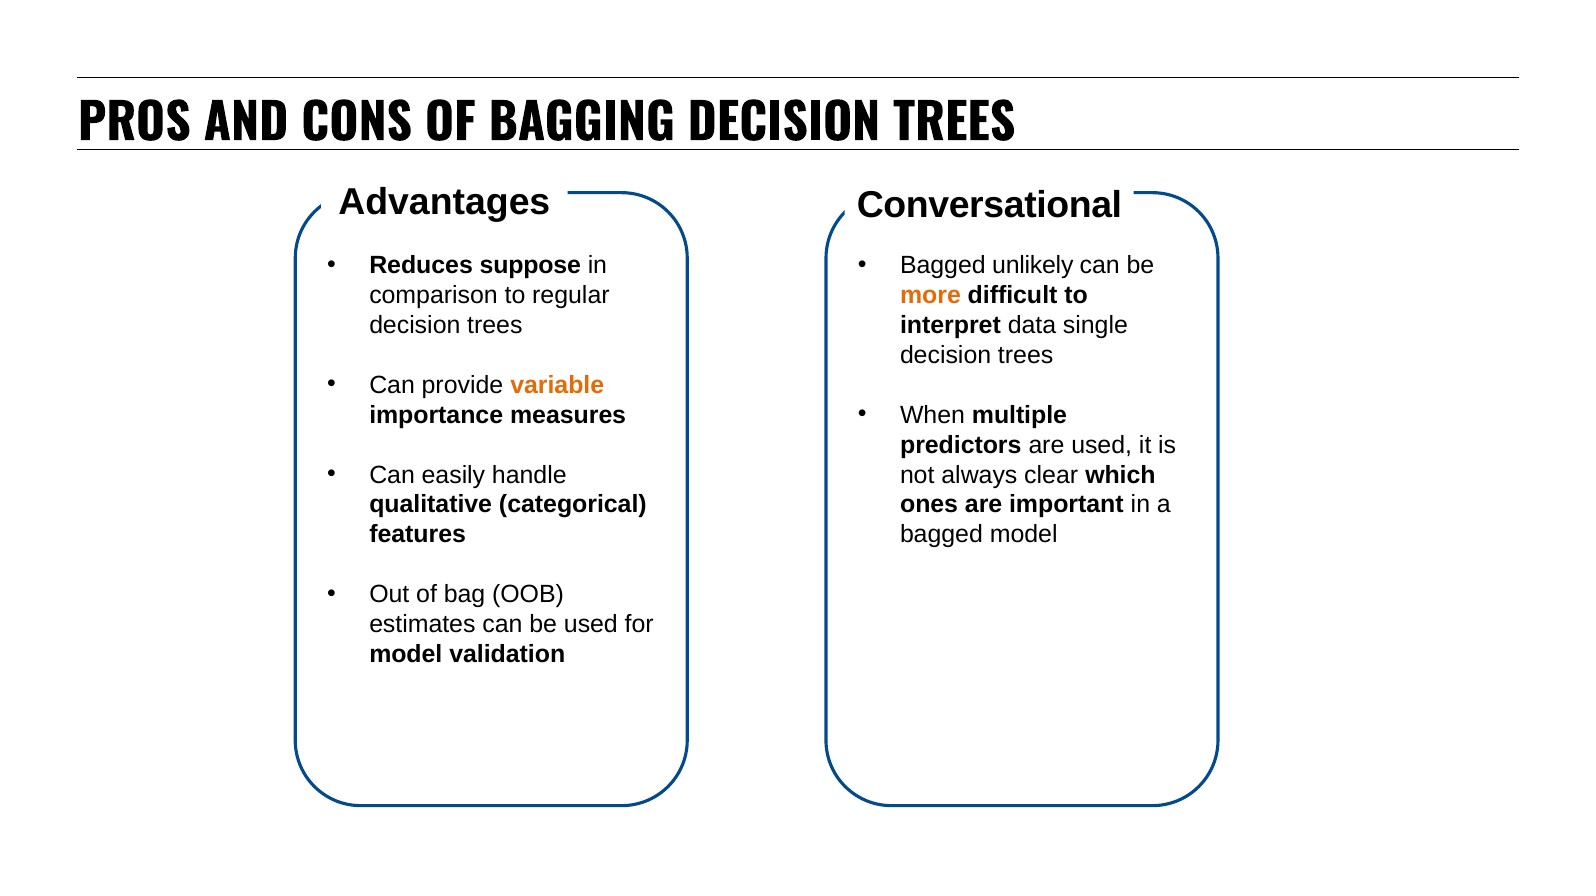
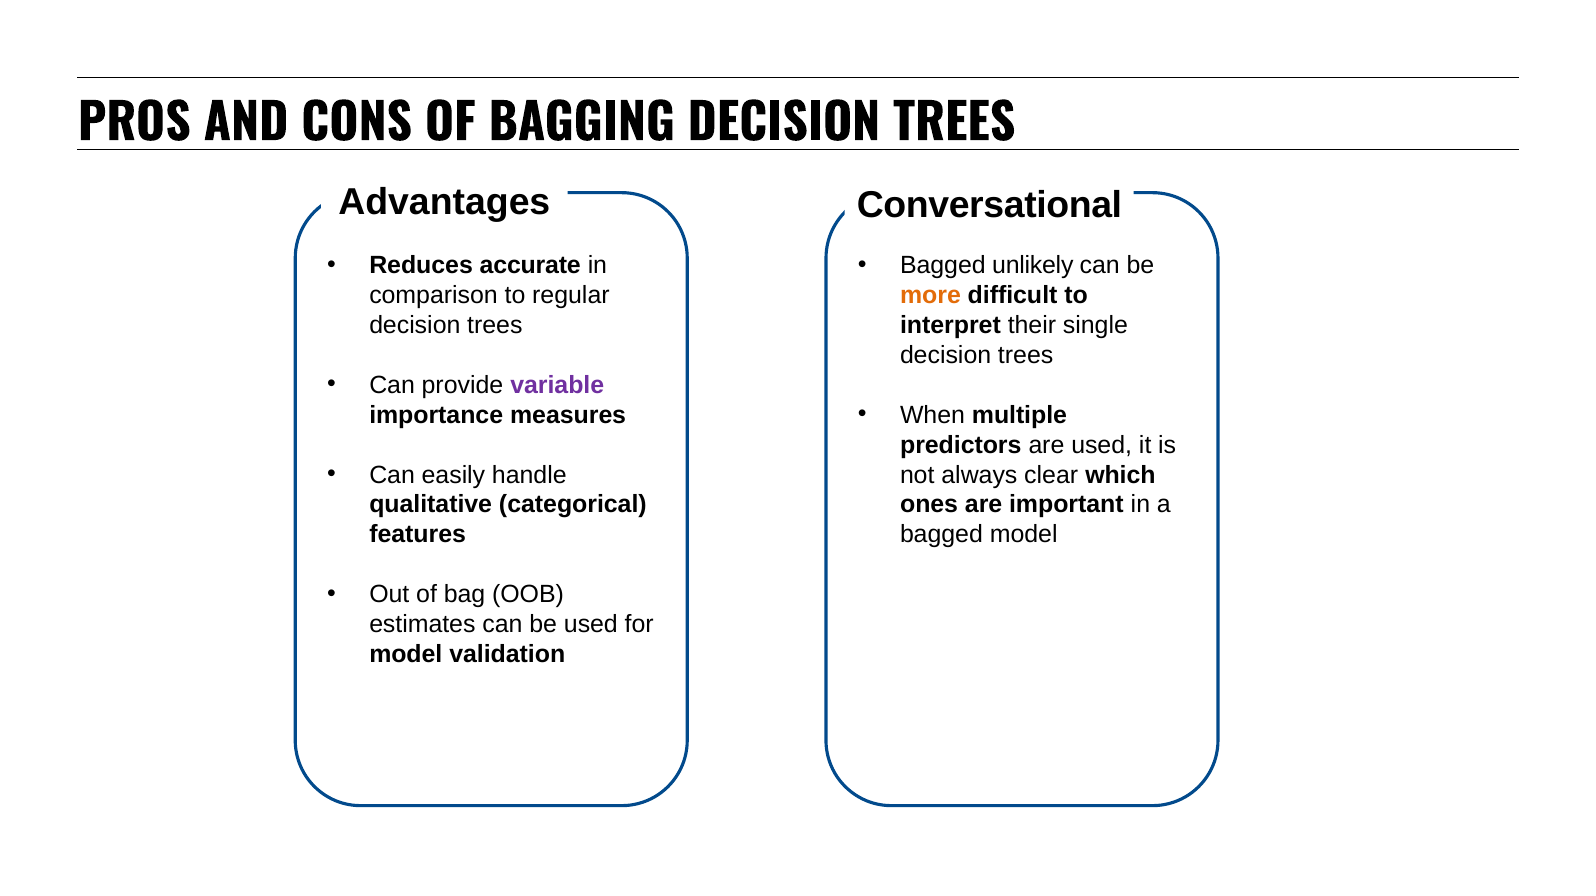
suppose: suppose -> accurate
data: data -> their
variable colour: orange -> purple
